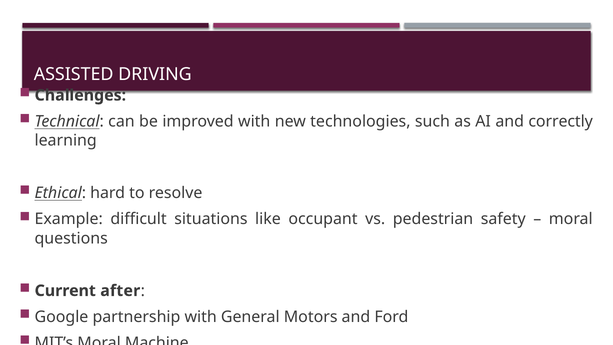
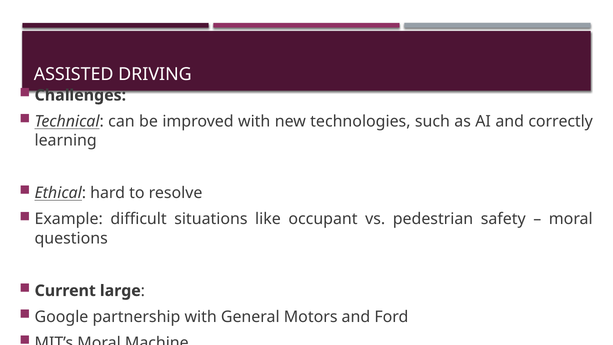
after: after -> large
